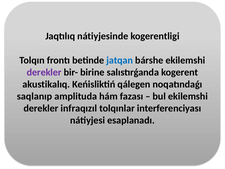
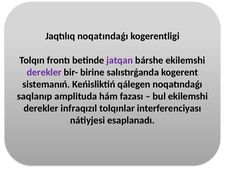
Jaqtılıq nátiyjesinde: nátiyjesinde -> noqatındaǵı
jatqan colour: blue -> purple
akustikalıq: akustikalıq -> sistemanıń
